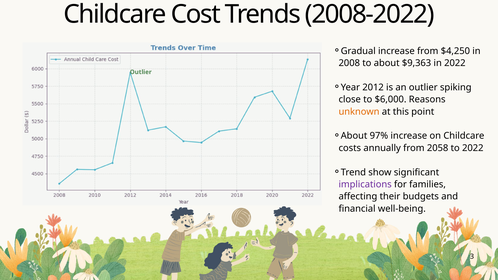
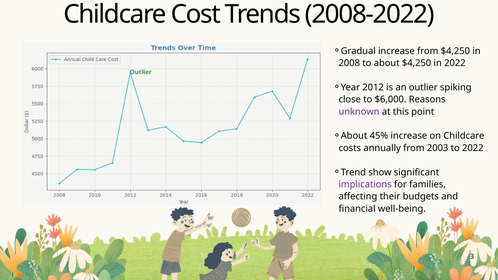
about $9,363: $9,363 -> $4,250
unknown colour: orange -> purple
97%: 97% -> 45%
2058: 2058 -> 2003
